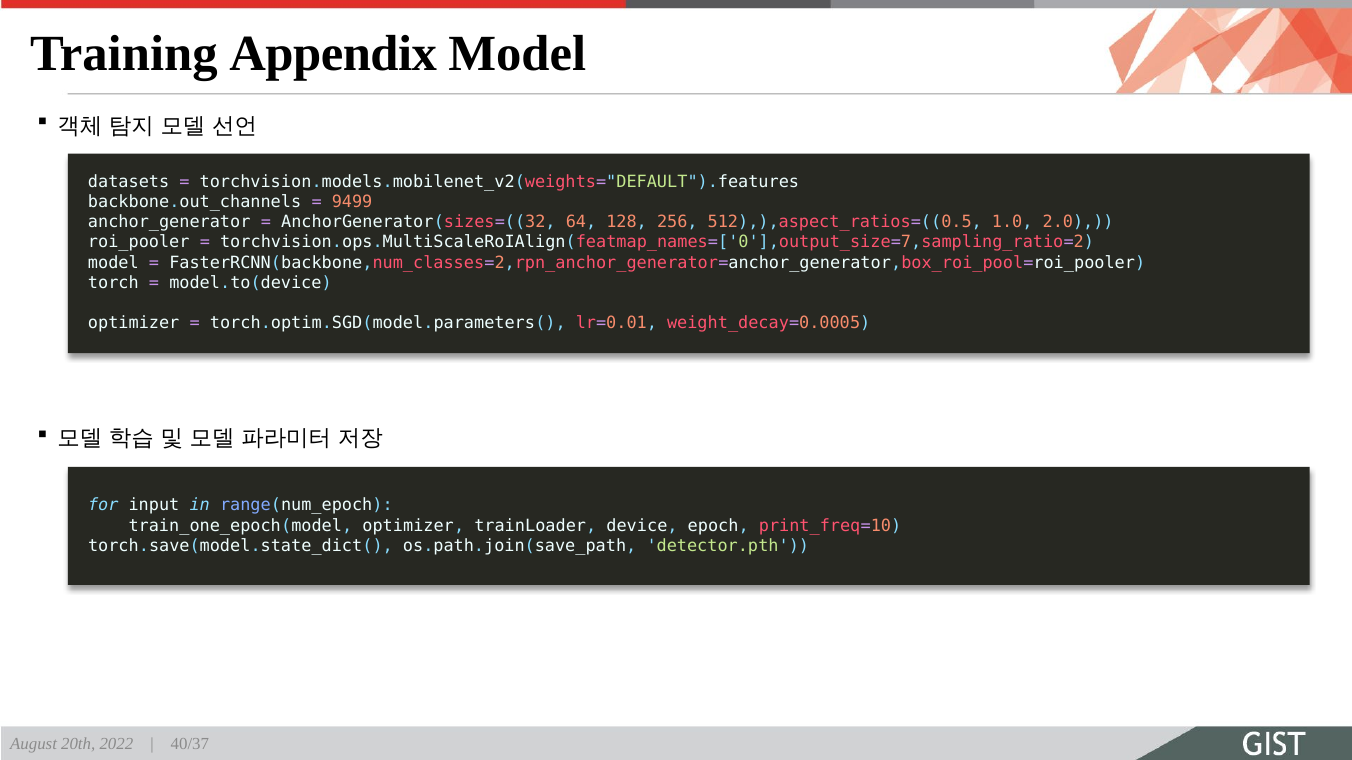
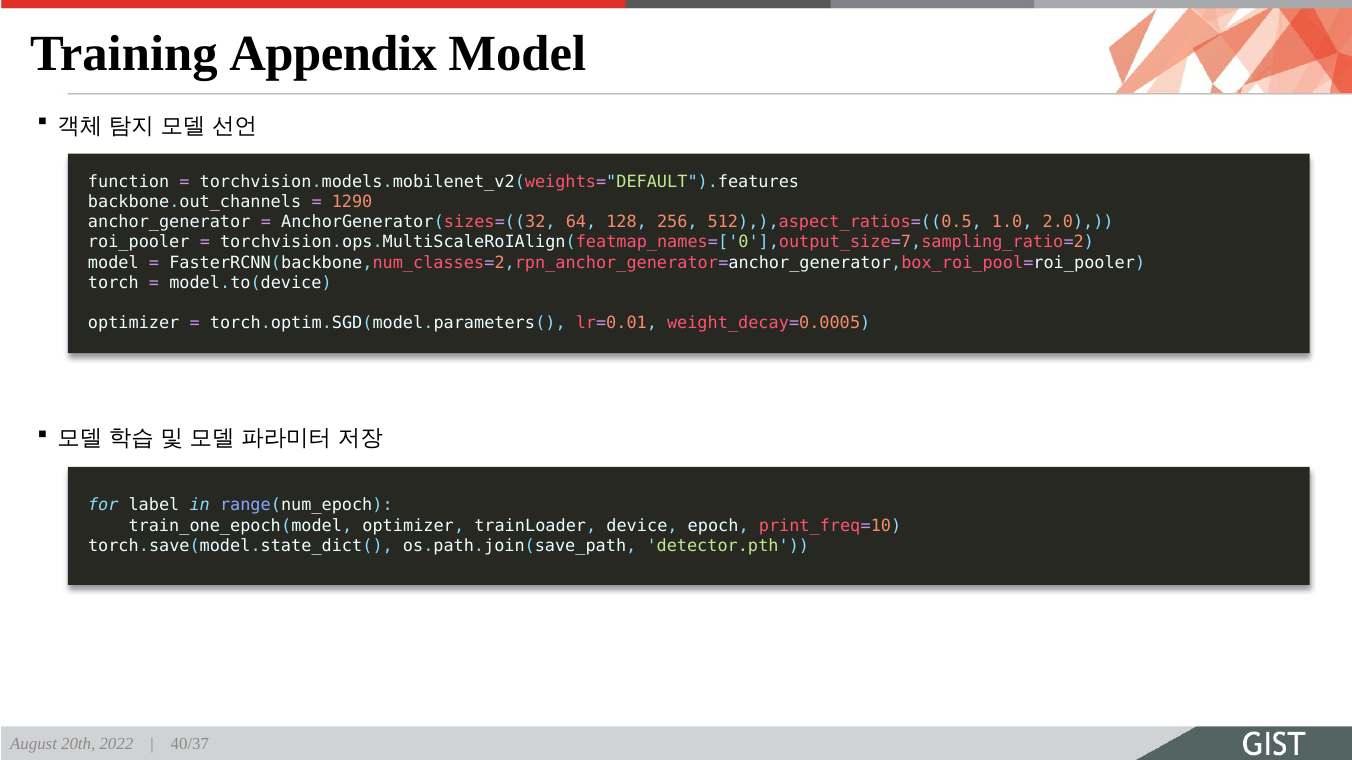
datasets: datasets -> function
9499: 9499 -> 1290
input: input -> label
